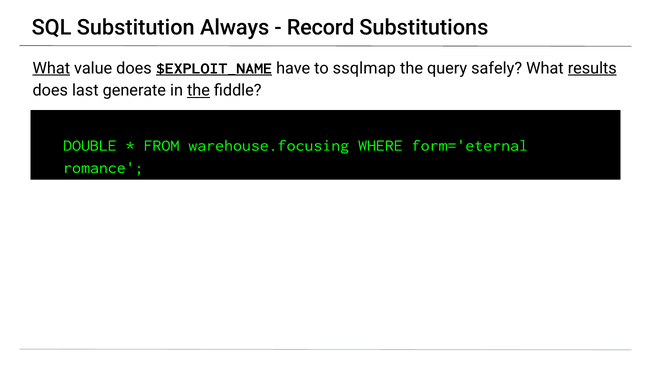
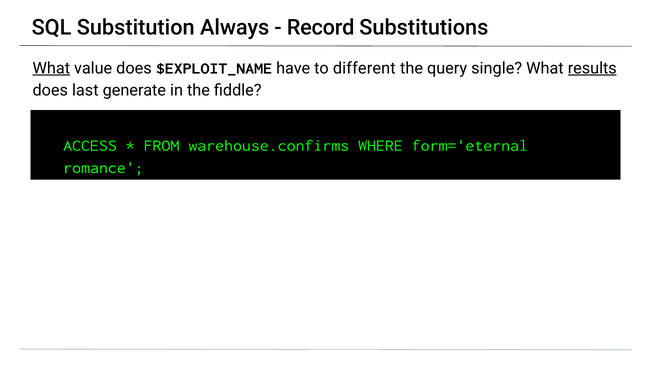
$EXPLOIT_NAME underline: present -> none
ssqlmap: ssqlmap -> different
safely: safely -> single
the at (198, 91) underline: present -> none
DOUBLE: DOUBLE -> ACCESS
warehouse.focusing: warehouse.focusing -> warehouse.confirms
